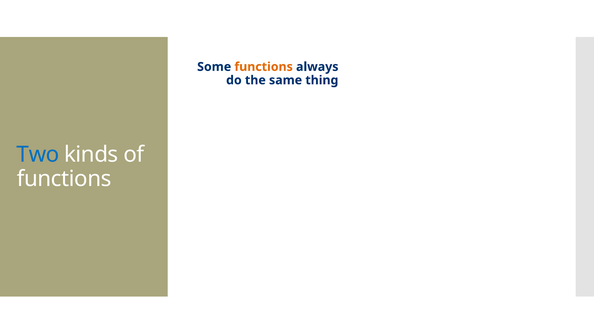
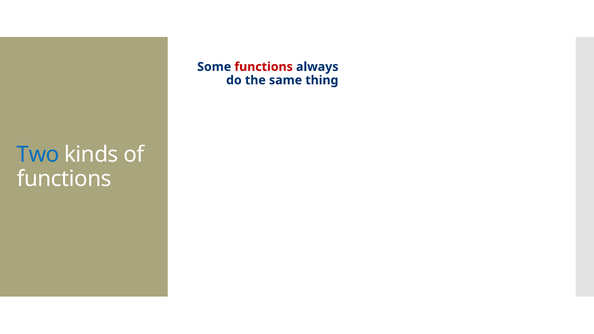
functions at (264, 67) colour: orange -> red
